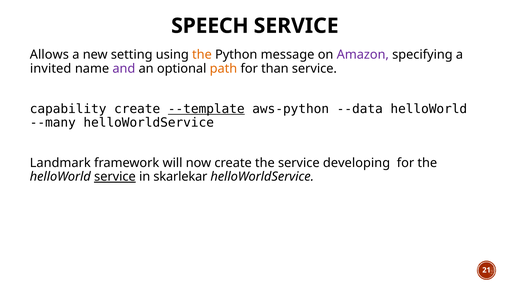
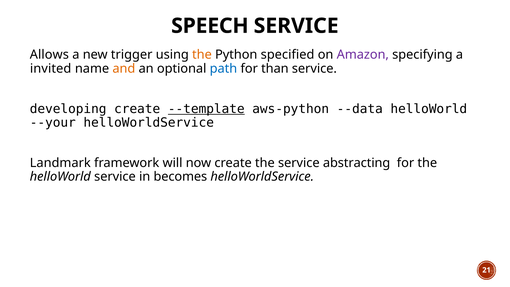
setting: setting -> trigger
message: message -> specified
and colour: purple -> orange
path colour: orange -> blue
capability: capability -> developing
--many: --many -> --your
developing: developing -> abstracting
service at (115, 177) underline: present -> none
skarlekar: skarlekar -> becomes
